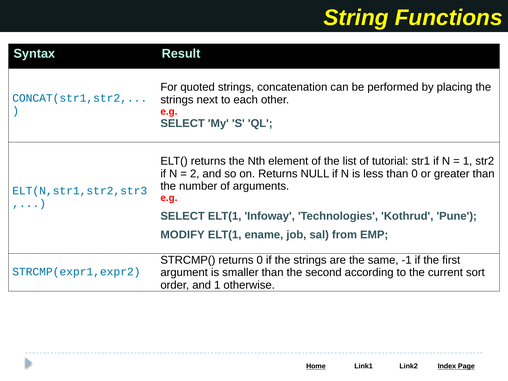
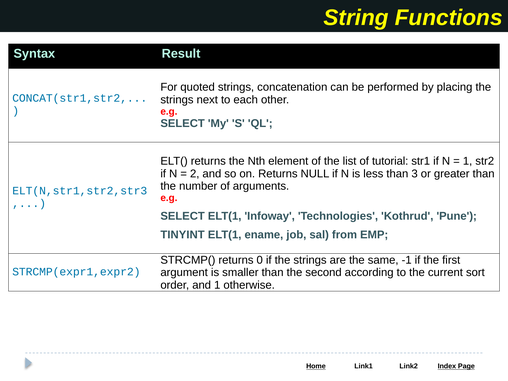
than 0: 0 -> 3
MODIFY: MODIFY -> TINYINT
